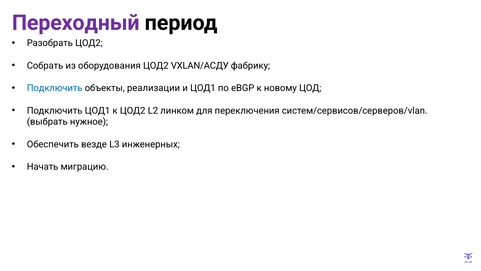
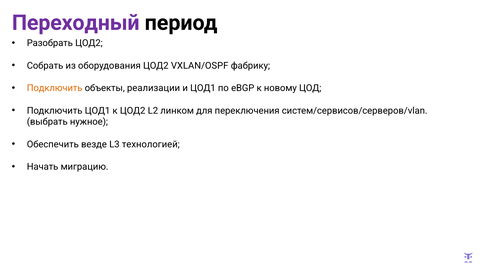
VXLAN/АСДУ: VXLAN/АСДУ -> VXLAN/OSPF
Подключить at (55, 88) colour: blue -> orange
инженерных: инженерных -> технологией
